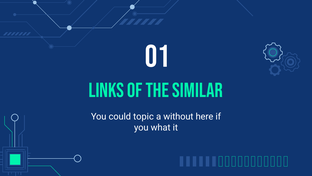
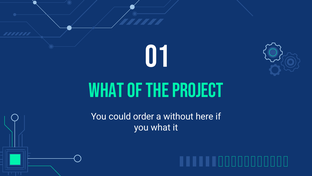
LINKS at (106, 90): LINKS -> WHAT
SIMILAR: SIMILAR -> PROJECT
topic: topic -> order
